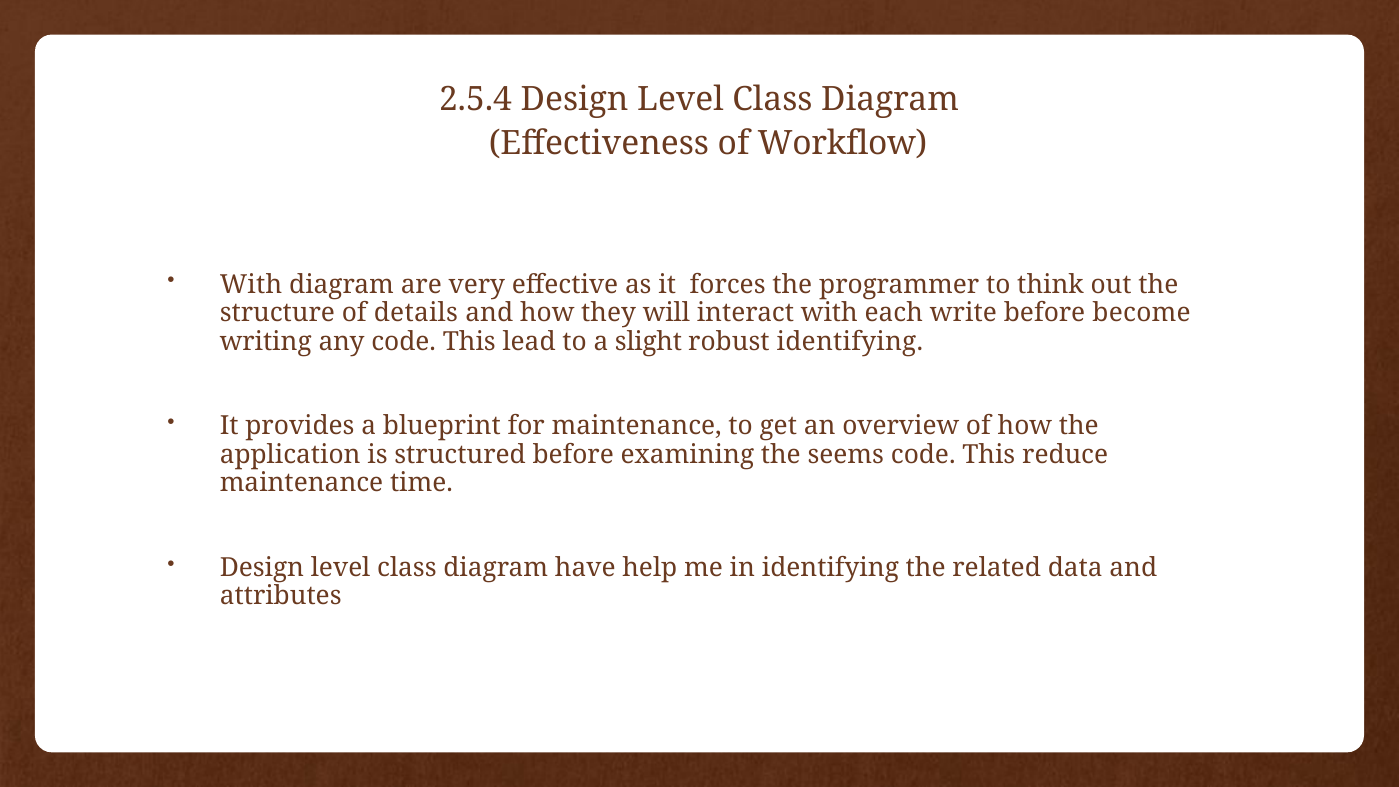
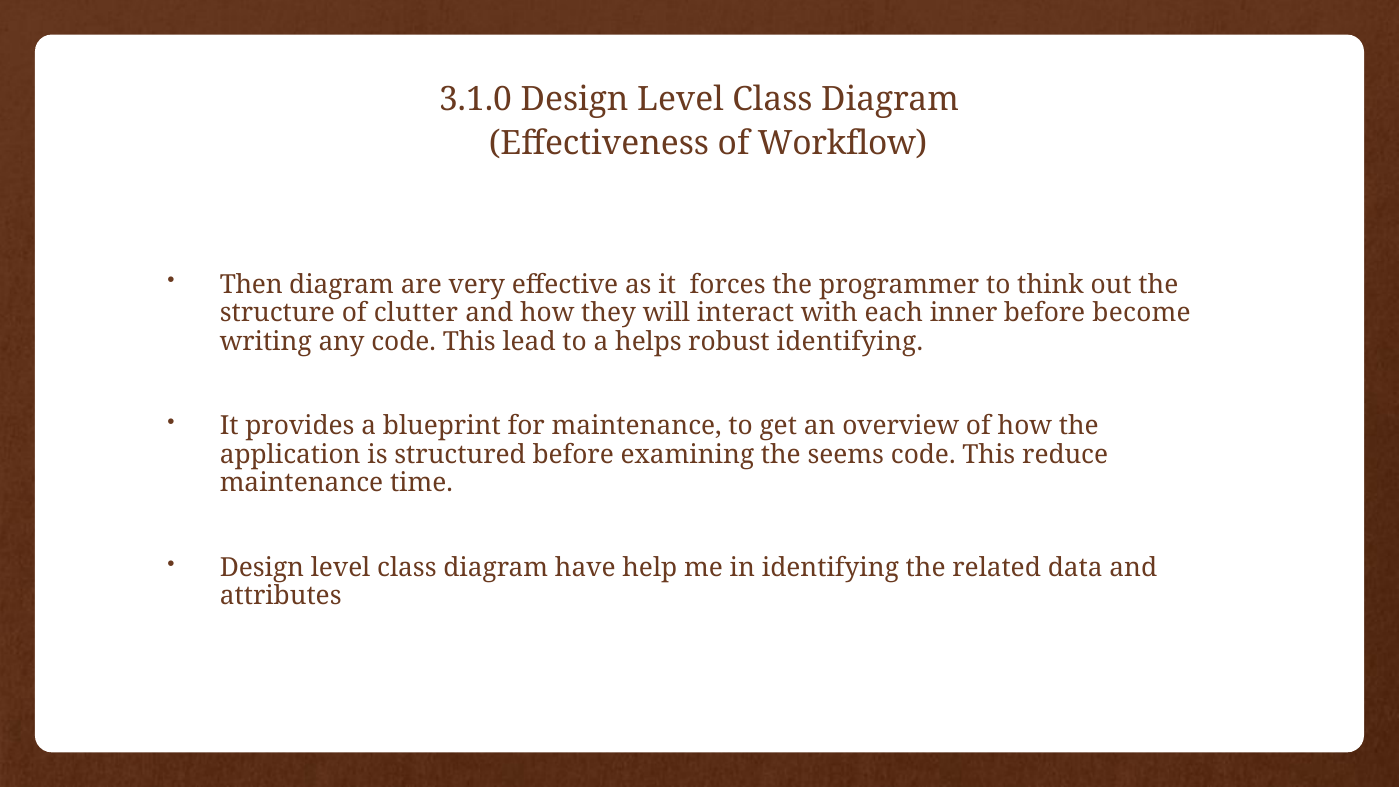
2.5.4: 2.5.4 -> 3.1.0
With at (251, 285): With -> Then
details: details -> clutter
write: write -> inner
slight: slight -> helps
